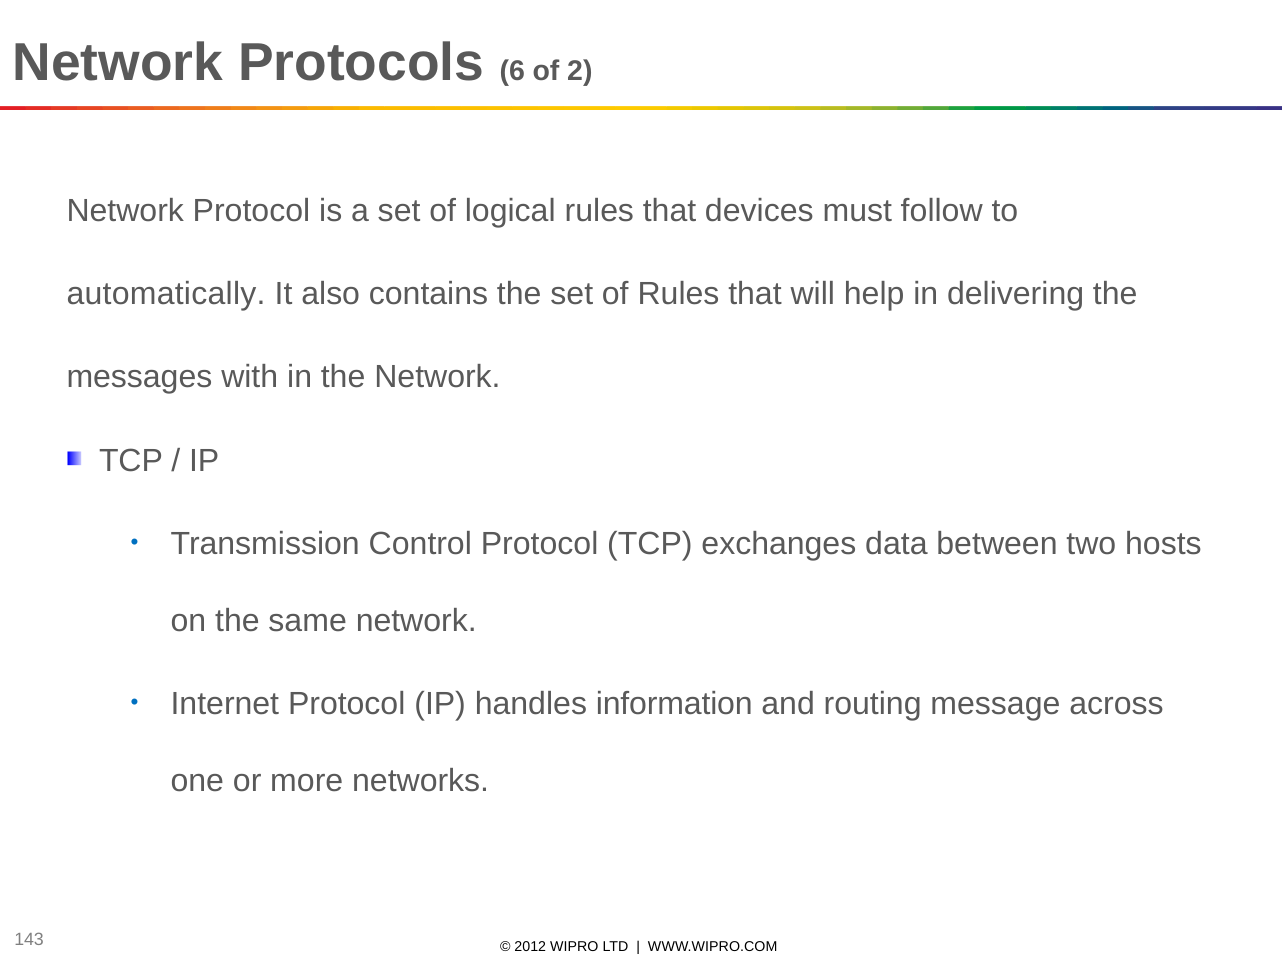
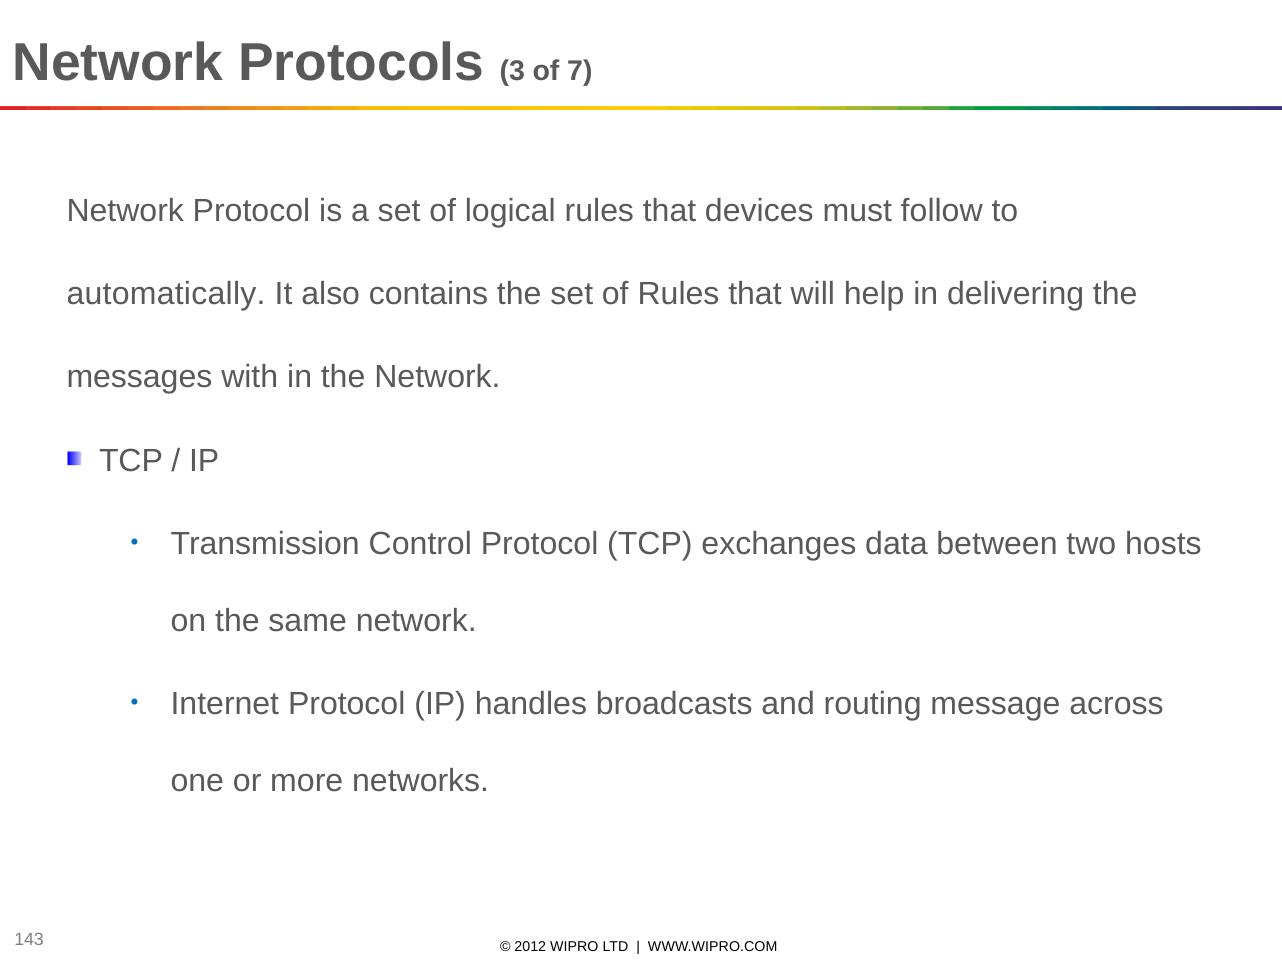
6: 6 -> 3
2: 2 -> 7
information: information -> broadcasts
